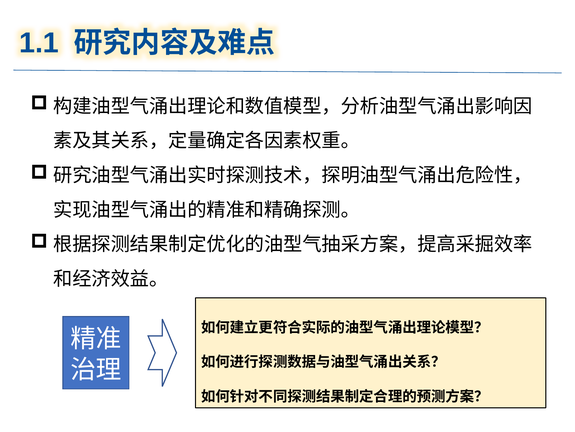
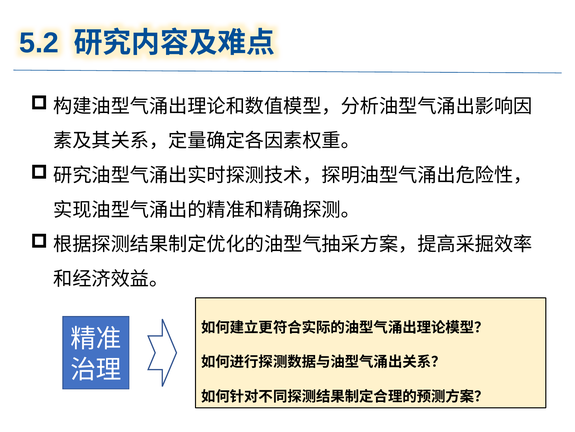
1.1: 1.1 -> 5.2
